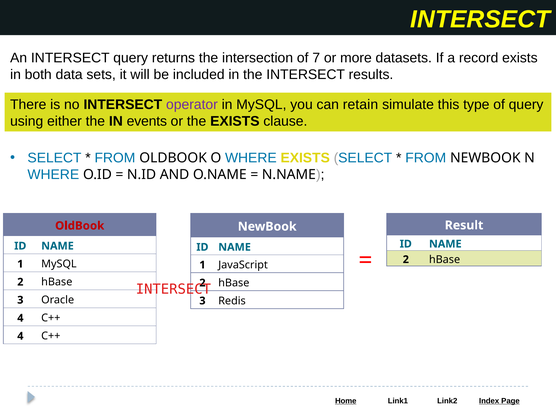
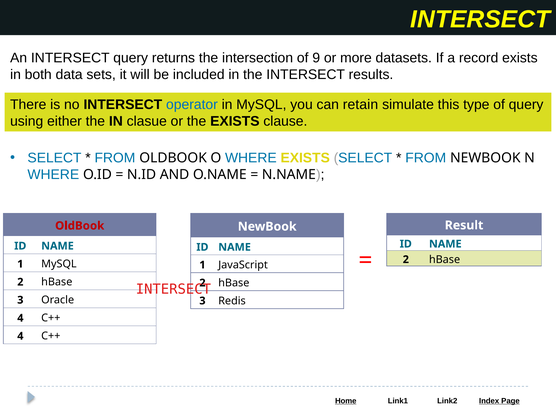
7: 7 -> 9
operator colour: purple -> blue
events: events -> clasue
